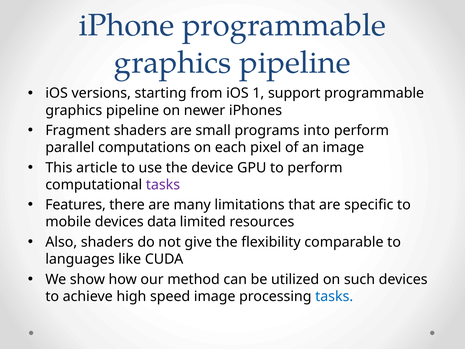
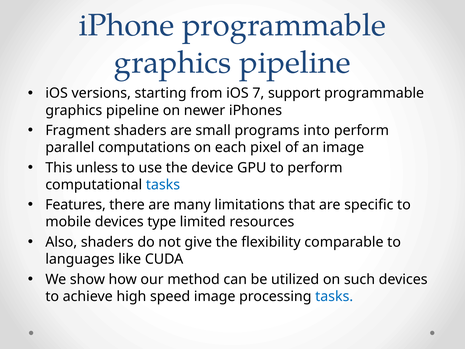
1: 1 -> 7
article: article -> unless
tasks at (163, 185) colour: purple -> blue
data: data -> type
